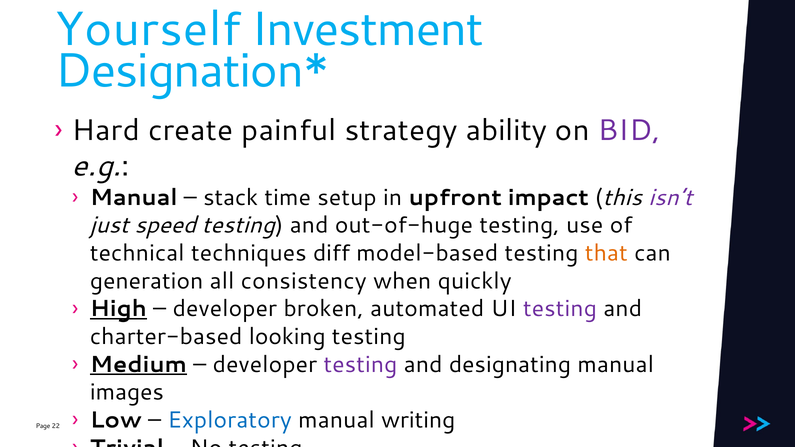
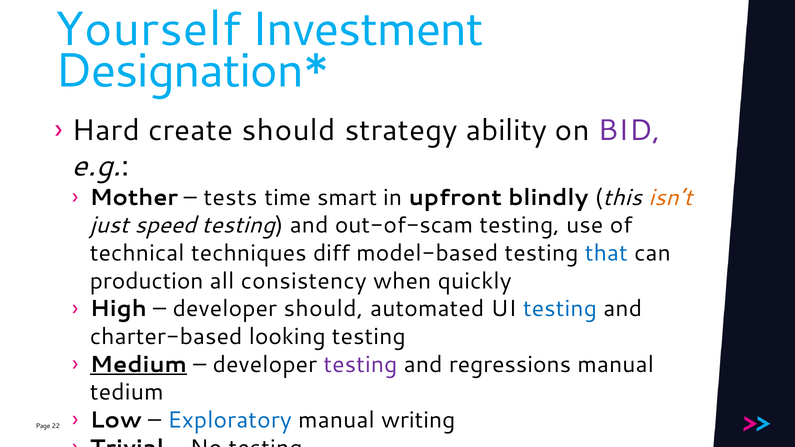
create painful: painful -> should
Manual at (134, 198): Manual -> Mother
stack: stack -> tests
setup: setup -> smart
impact: impact -> blindly
isn’t colour: purple -> orange
out-of-huge: out-of-huge -> out-of-scam
that colour: orange -> blue
generation: generation -> production
High underline: present -> none
developer broken: broken -> should
testing at (560, 309) colour: purple -> blue
designating: designating -> regressions
images: images -> tedium
